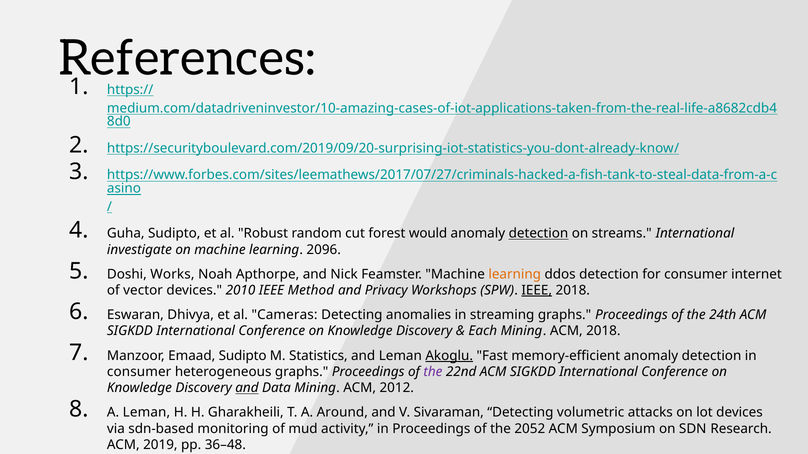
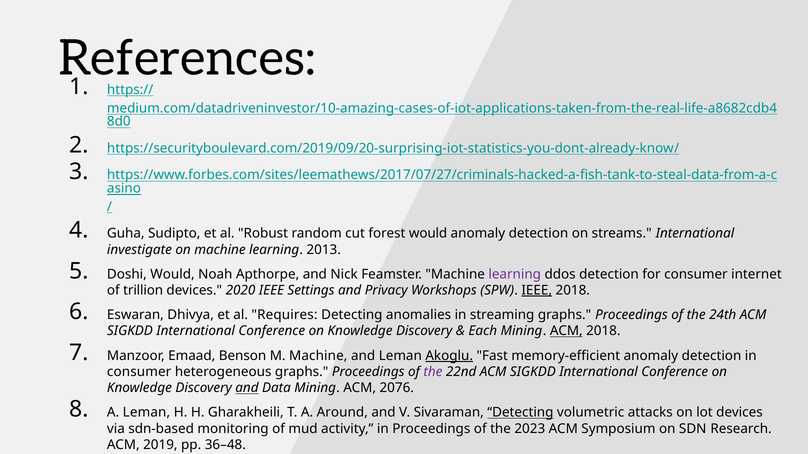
detection at (538, 234) underline: present -> none
2096: 2096 -> 2013
Doshi Works: Works -> Would
learning at (515, 274) colour: orange -> purple
vector: vector -> trillion
2010: 2010 -> 2020
Method: Method -> Settings
Cameras: Cameras -> Requires
ACM at (566, 331) underline: none -> present
Emaad Sudipto: Sudipto -> Benson
M Statistics: Statistics -> Machine
2012: 2012 -> 2076
Detecting at (520, 413) underline: none -> present
2052: 2052 -> 2023
